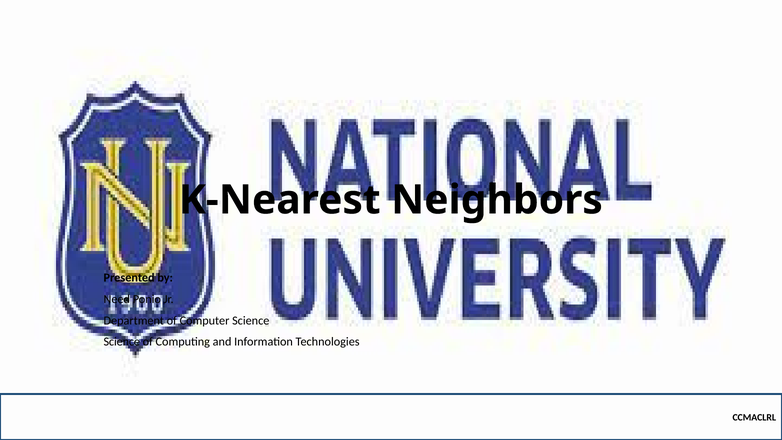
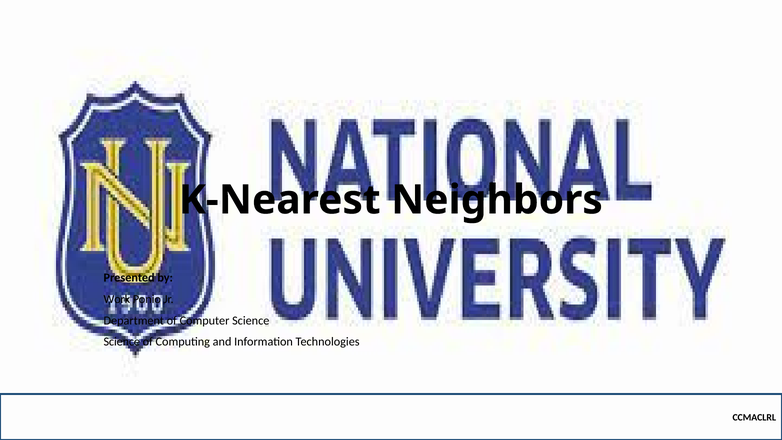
Need: Need -> Work
